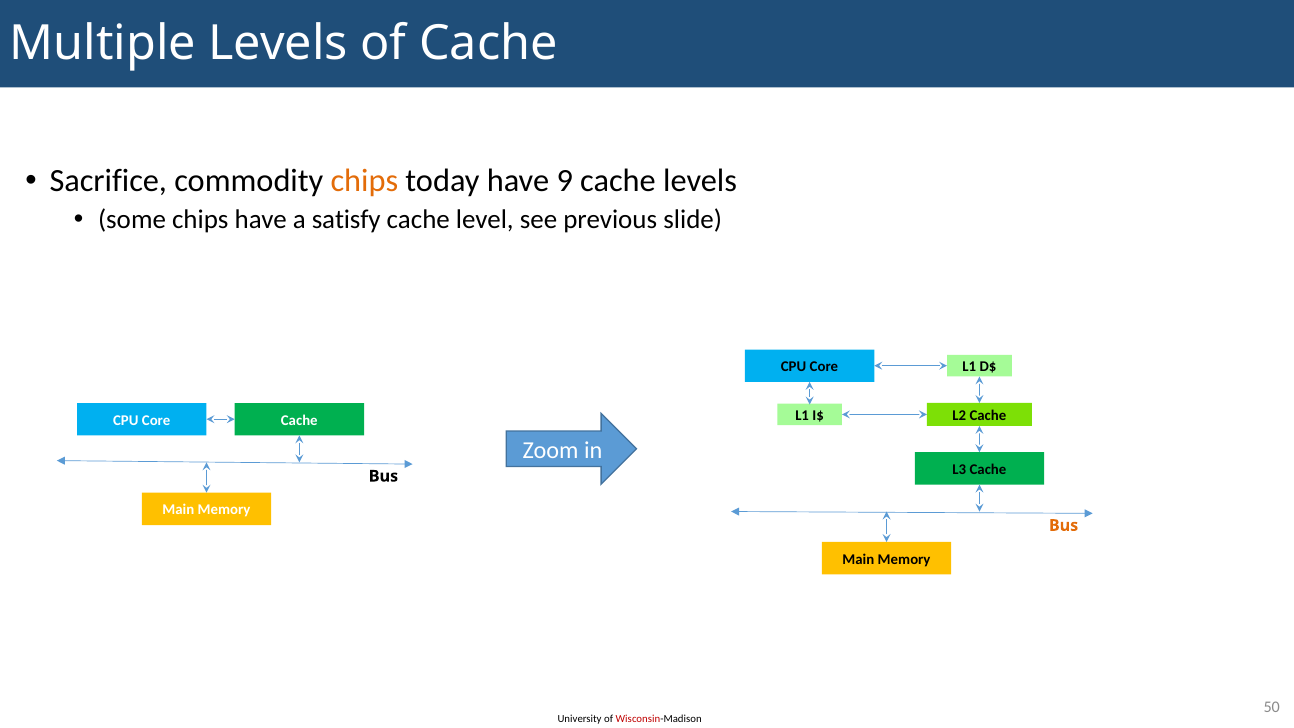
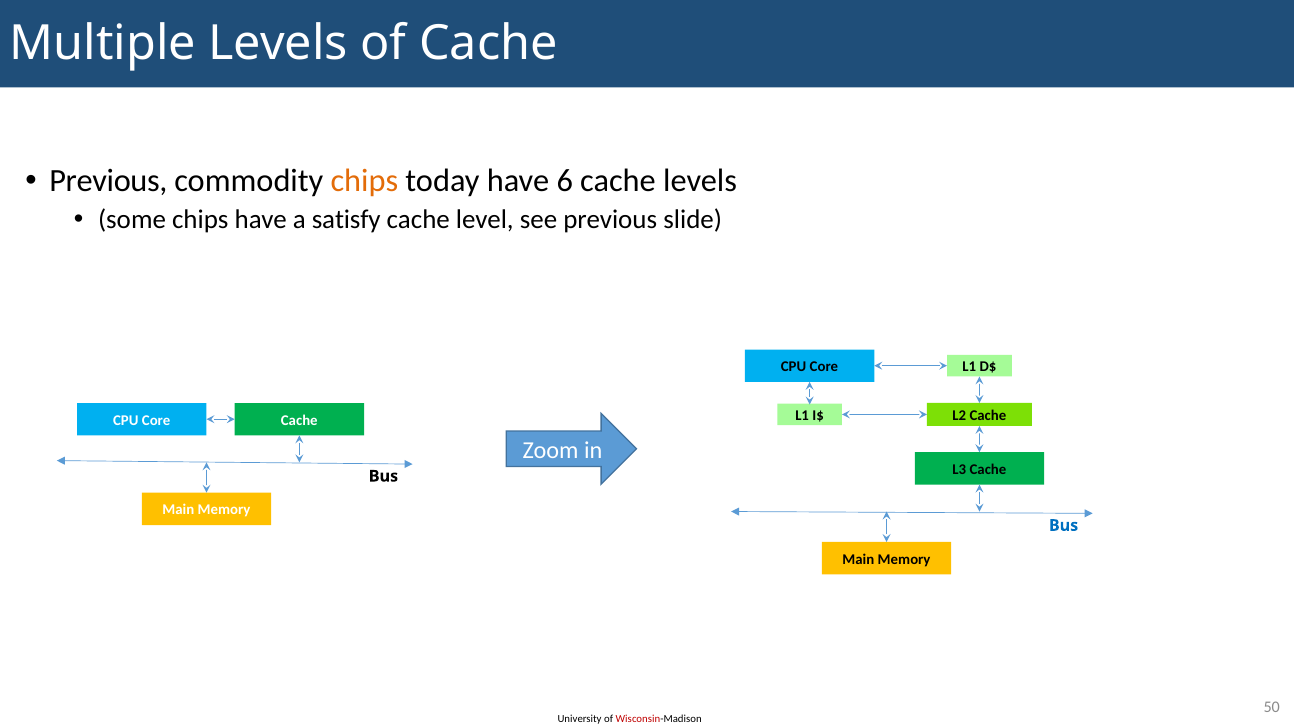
Sacrifice at (108, 181): Sacrifice -> Previous
9: 9 -> 6
Bus at (1064, 525) colour: orange -> blue
